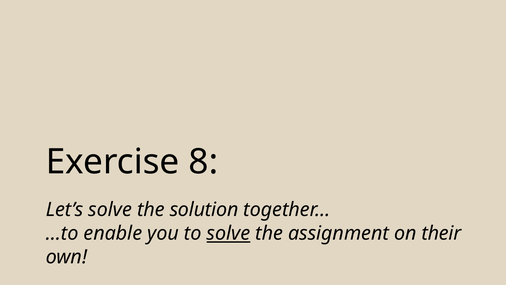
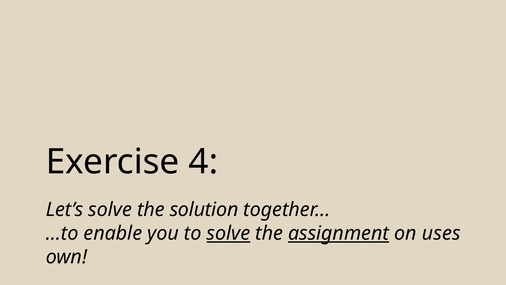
8: 8 -> 4
assignment underline: none -> present
their: their -> uses
